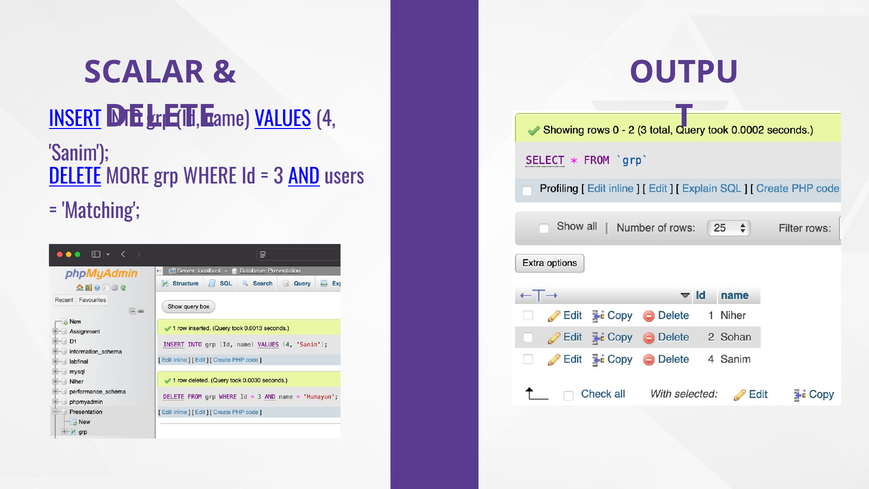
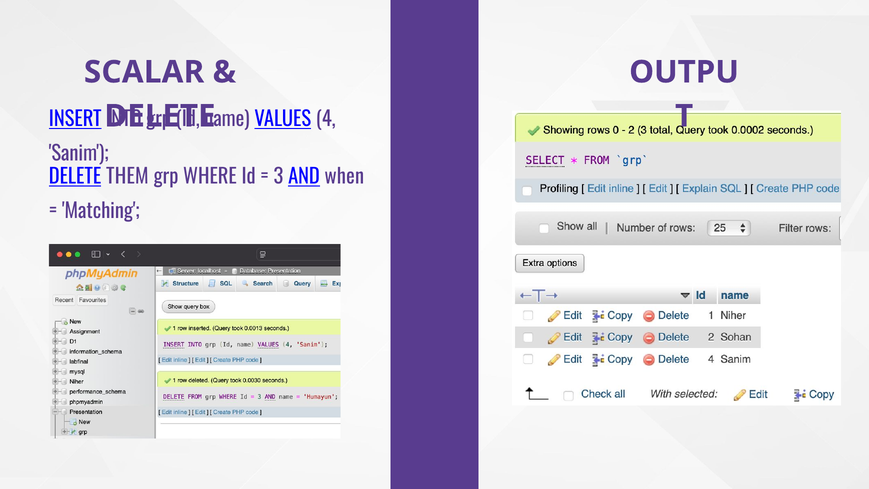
MORE: MORE -> THEM
users: users -> when
